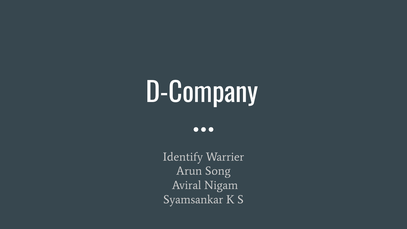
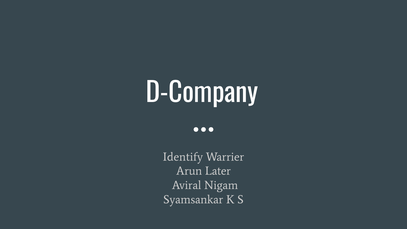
Song: Song -> Later
